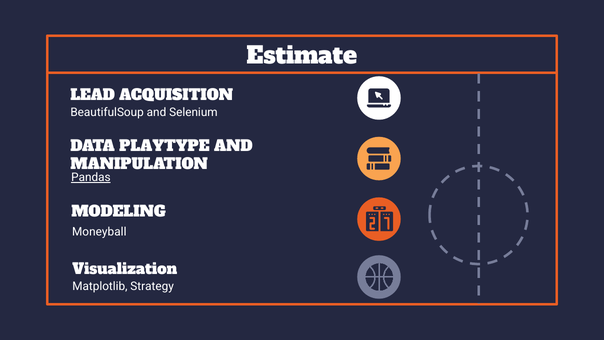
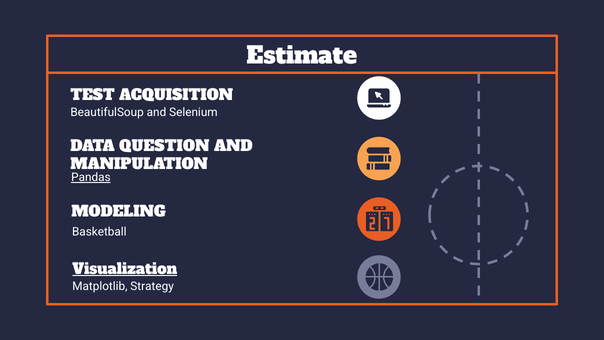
LEAD: LEAD -> TEST
PLAYTYPE: PLAYTYPE -> QUESTION
Moneyball: Moneyball -> Basketball
Visualization underline: none -> present
